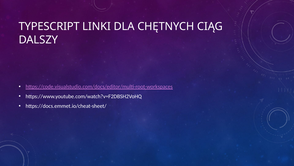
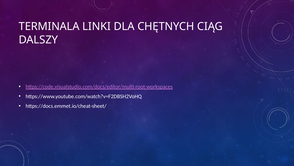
TYPESCRIPT: TYPESCRIPT -> TERMINALA
